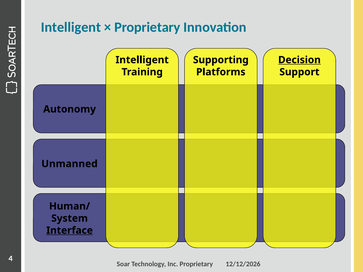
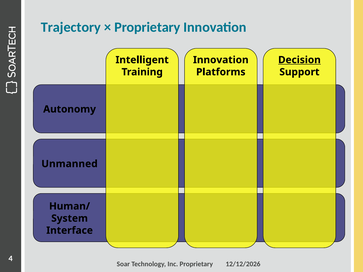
Intelligent at (71, 27): Intelligent -> Trajectory
Supporting at (221, 60): Supporting -> Innovation
Interface underline: present -> none
